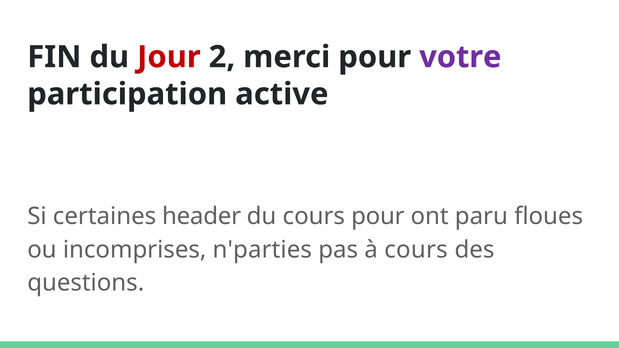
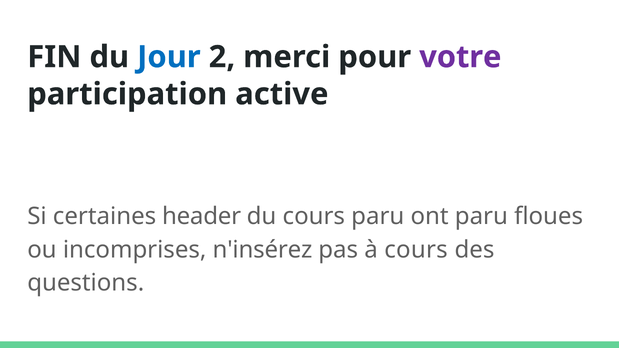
Jour colour: red -> blue
cours pour: pour -> paru
n'parties: n'parties -> n'insérez
